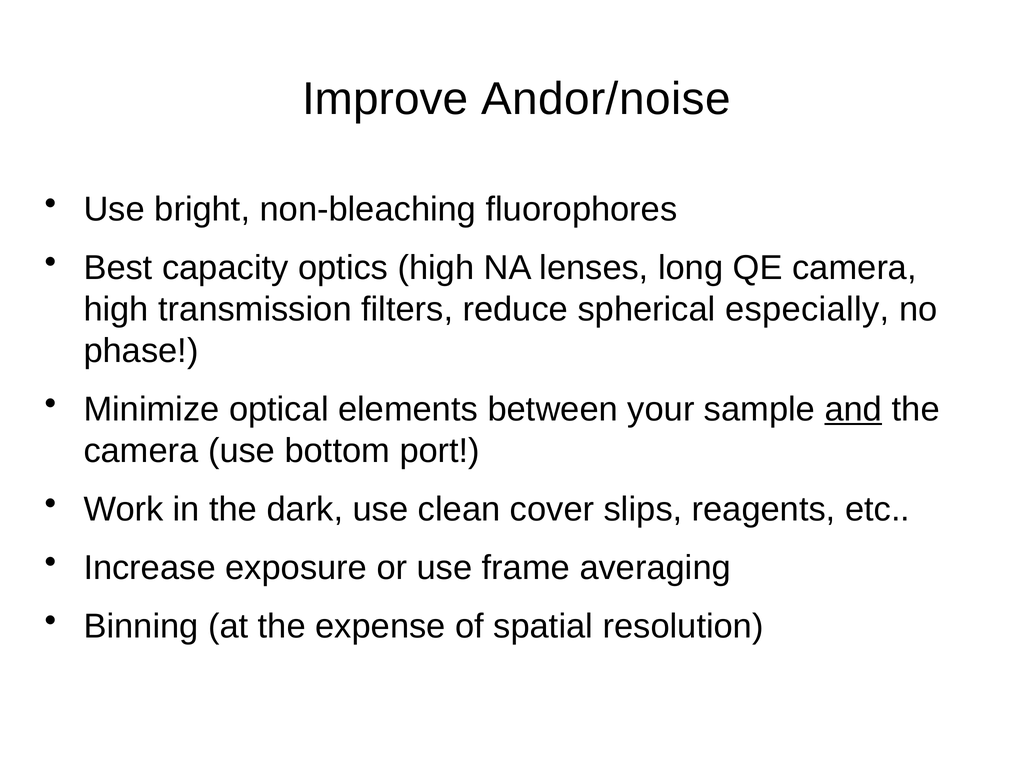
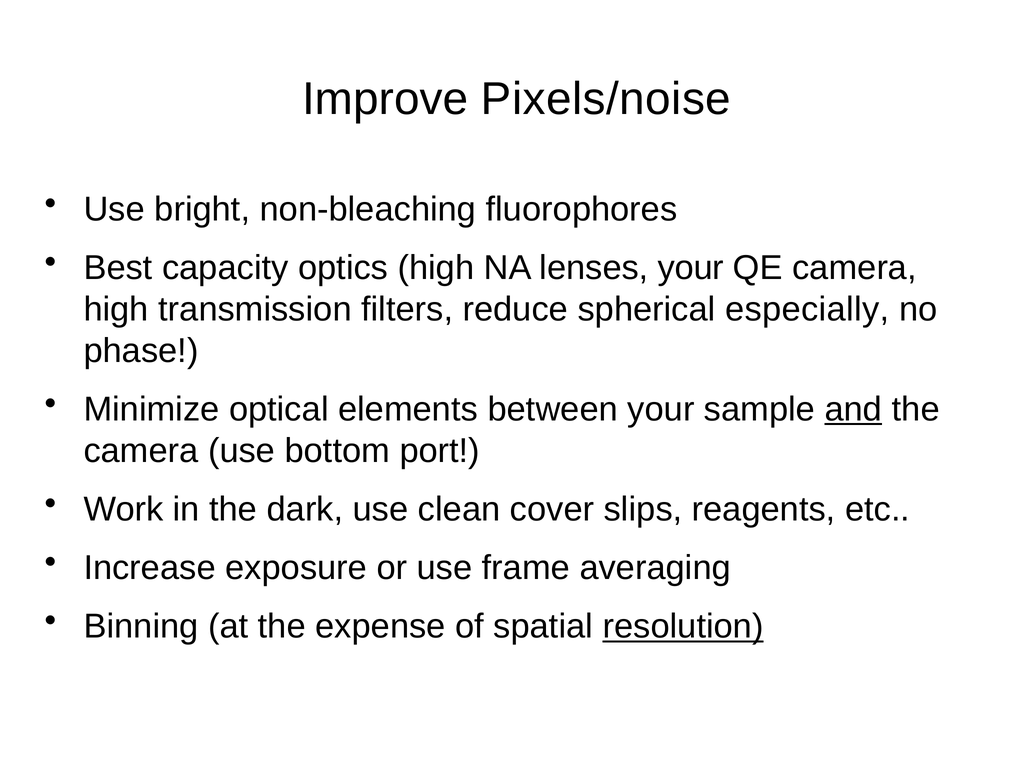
Andor/noise: Andor/noise -> Pixels/noise
lenses long: long -> your
resolution underline: none -> present
